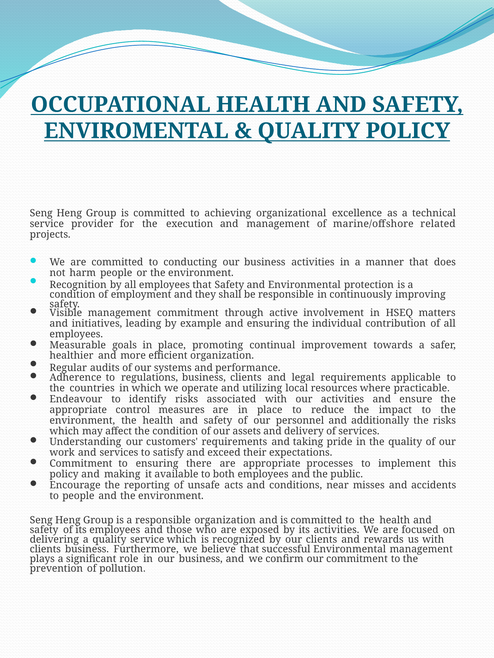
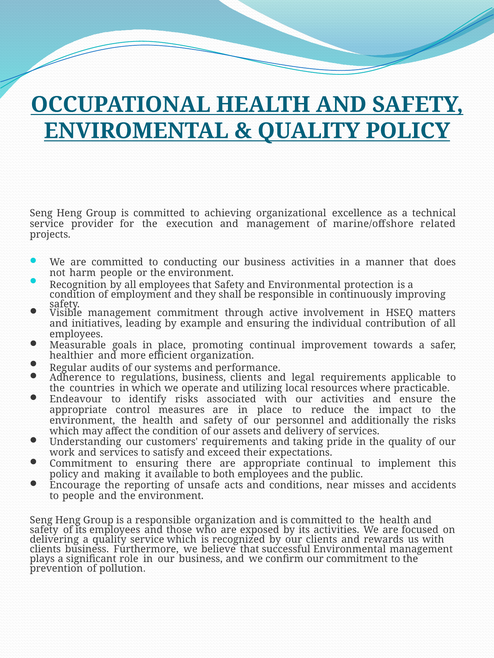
appropriate processes: processes -> continual
